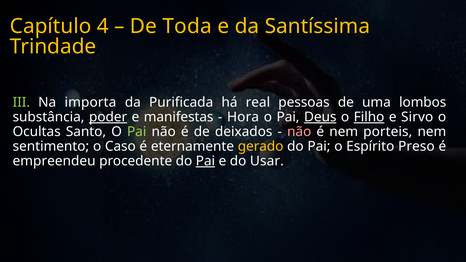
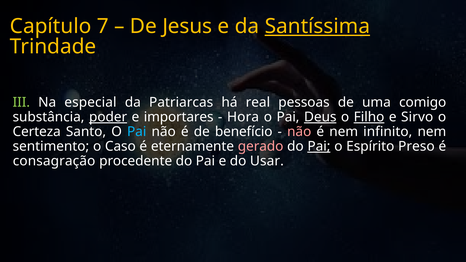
4: 4 -> 7
Toda: Toda -> Jesus
Santíssima underline: none -> present
importa: importa -> especial
Purificada: Purificada -> Patriarcas
lombos: lombos -> comigo
manifestas: manifestas -> importares
Ocultas: Ocultas -> Certeza
Pai at (137, 132) colour: light green -> light blue
deixados: deixados -> benefício
porteis: porteis -> infinito
gerado colour: yellow -> pink
Pai at (319, 146) underline: none -> present
empreendeu: empreendeu -> consagração
Pai at (205, 161) underline: present -> none
